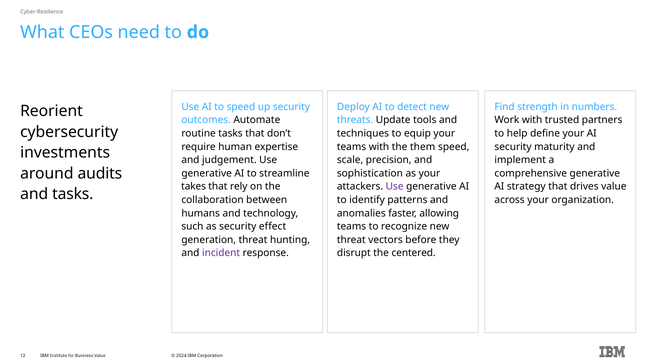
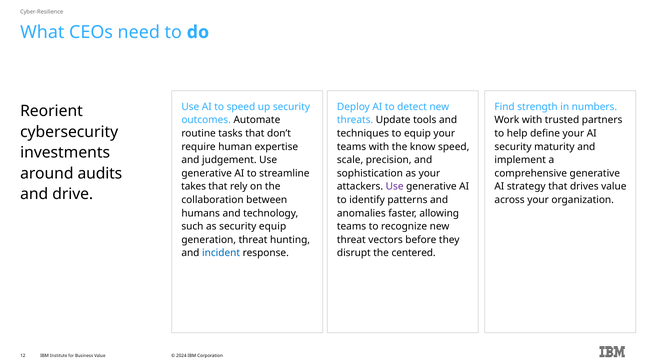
them: them -> know
and tasks: tasks -> drive
security effect: effect -> equip
incident colour: purple -> blue
